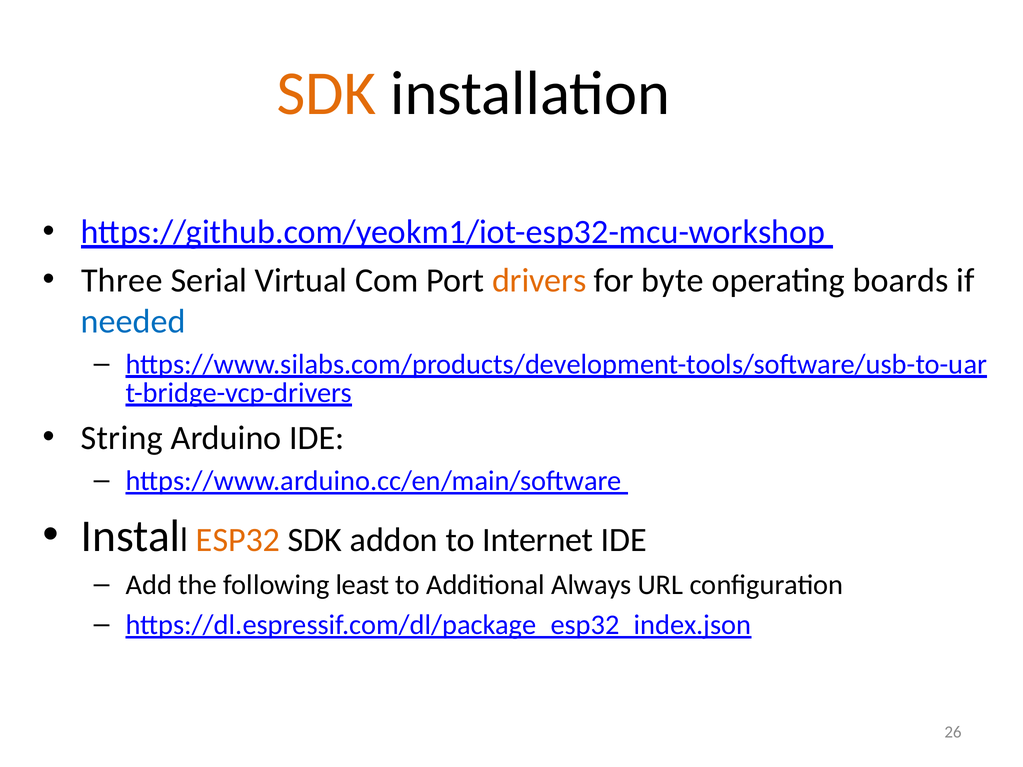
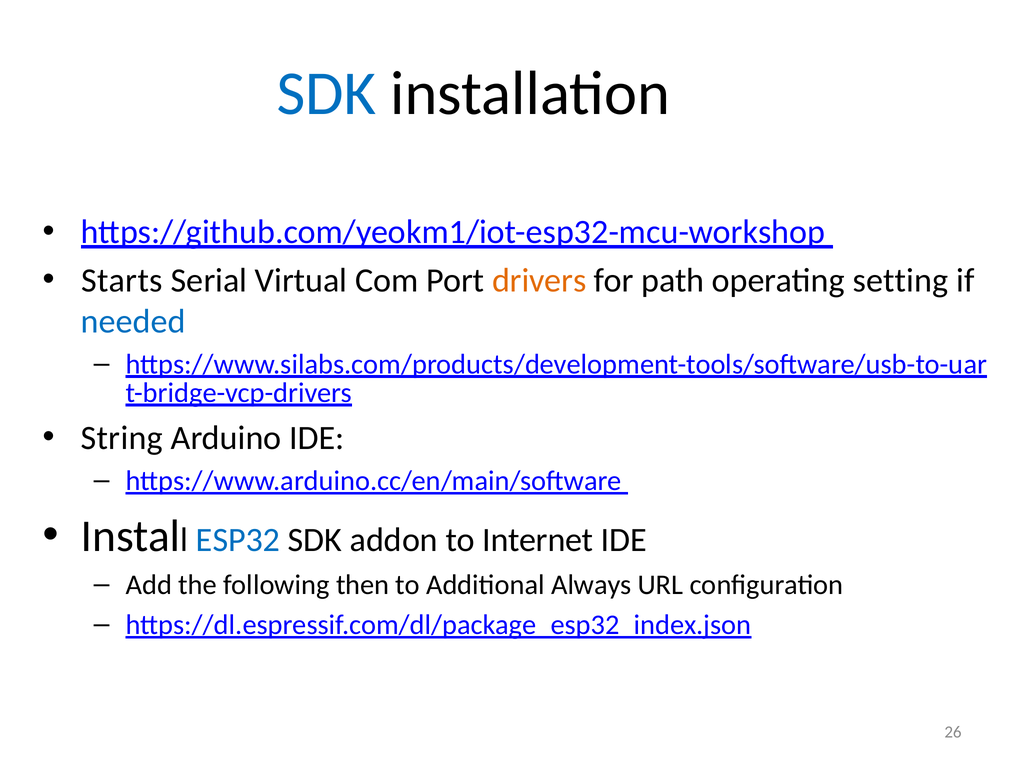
SDK at (326, 94) colour: orange -> blue
Three: Three -> Starts
byte: byte -> path
boards: boards -> setting
ESP32 colour: orange -> blue
least: least -> then
